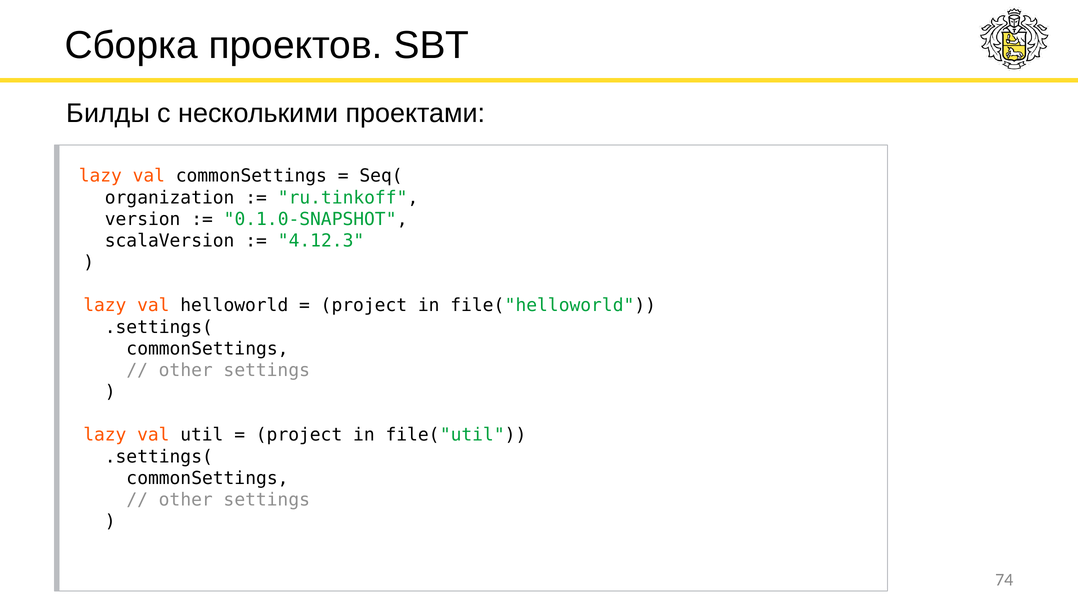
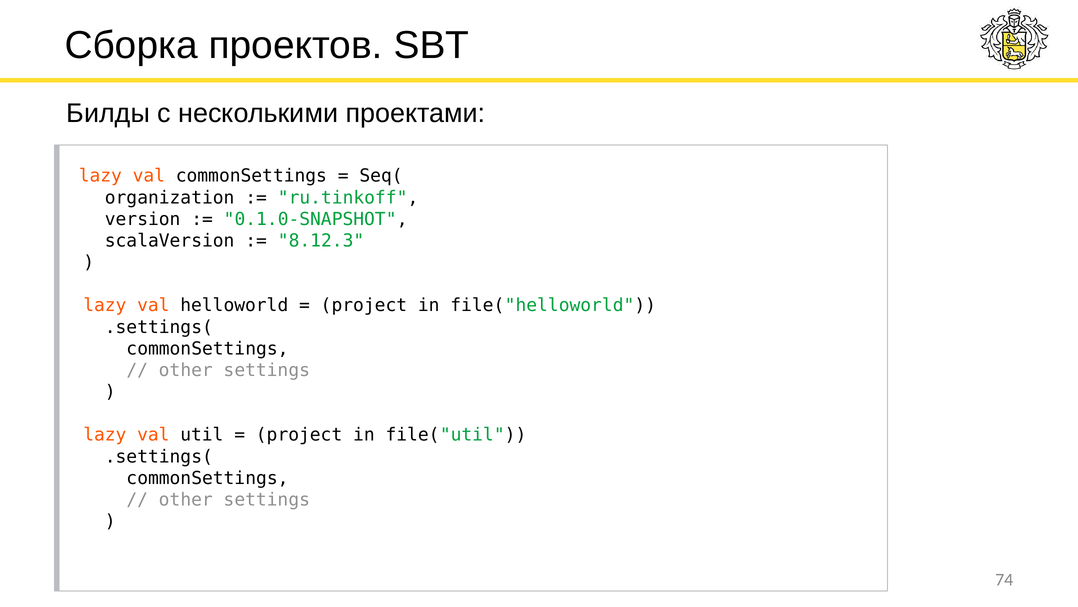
4.12.3: 4.12.3 -> 8.12.3
